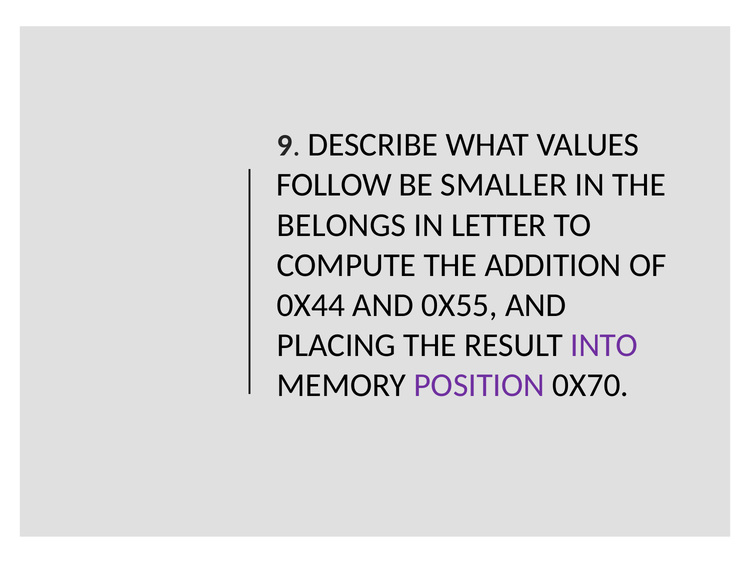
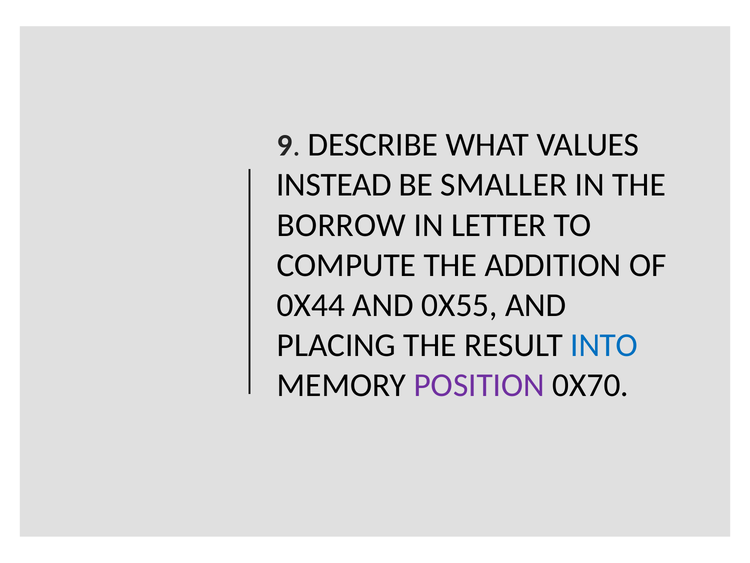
FOLLOW: FOLLOW -> INSTEAD
BELONGS: BELONGS -> BORROW
INTO colour: purple -> blue
